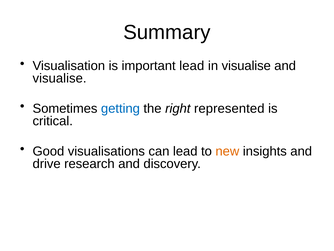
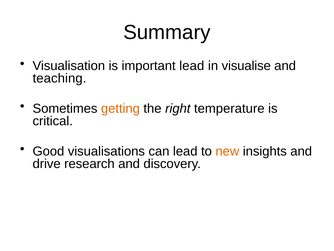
visualise at (60, 78): visualise -> teaching
getting colour: blue -> orange
represented: represented -> temperature
